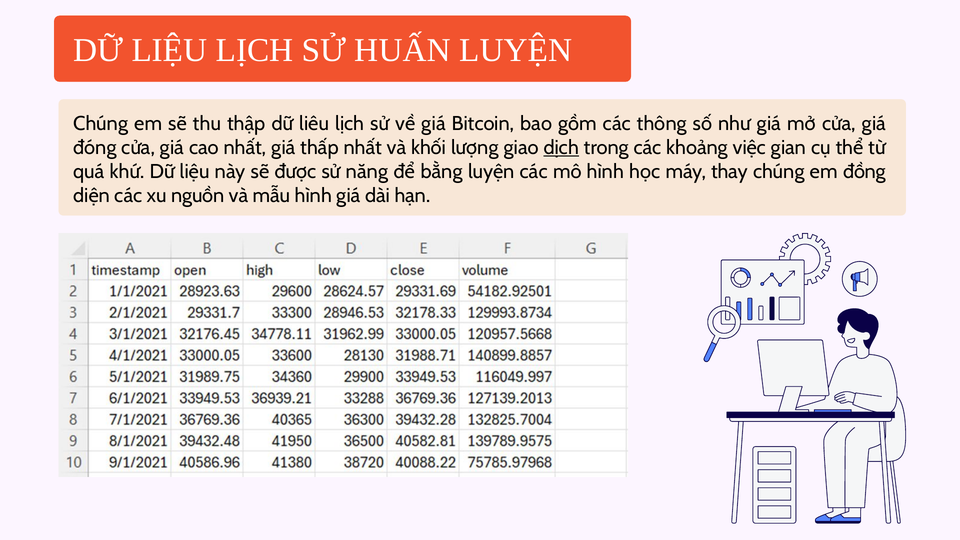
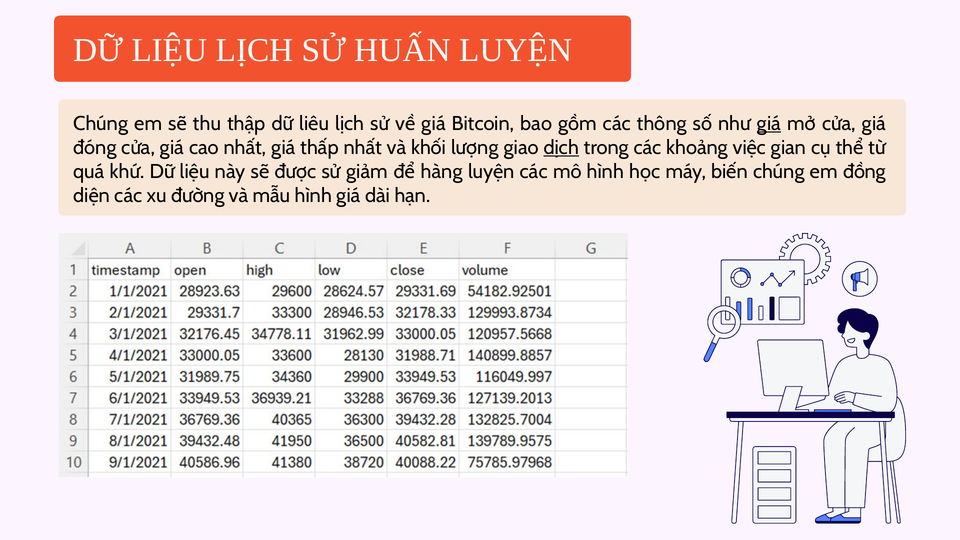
giá at (769, 124) underline: none -> present
năng: năng -> giảm
bằng: bằng -> hàng
thay: thay -> biến
nguồn: nguồn -> đường
